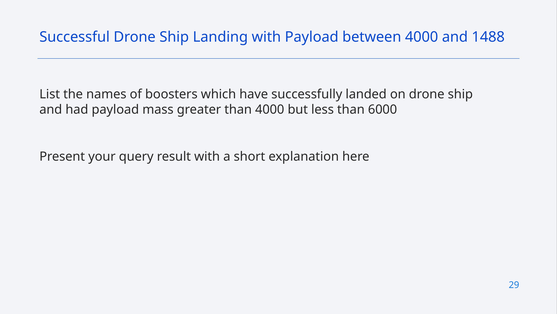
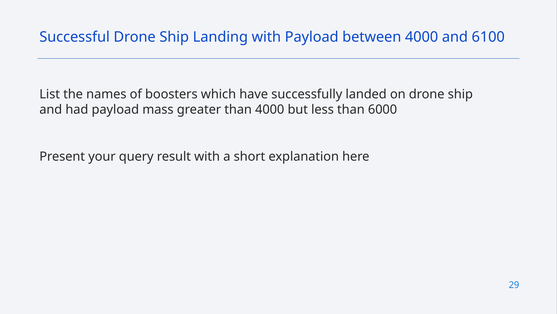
1488: 1488 -> 6100
